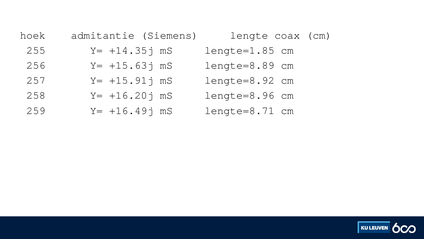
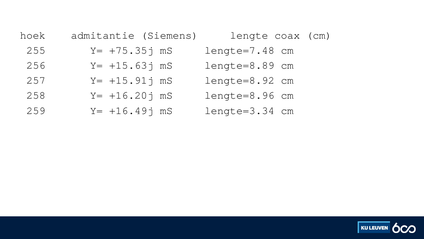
+14.35j: +14.35j -> +75.35j
lengte=1.85: lengte=1.85 -> lengte=7.48
lengte=8.71: lengte=8.71 -> lengte=3.34
